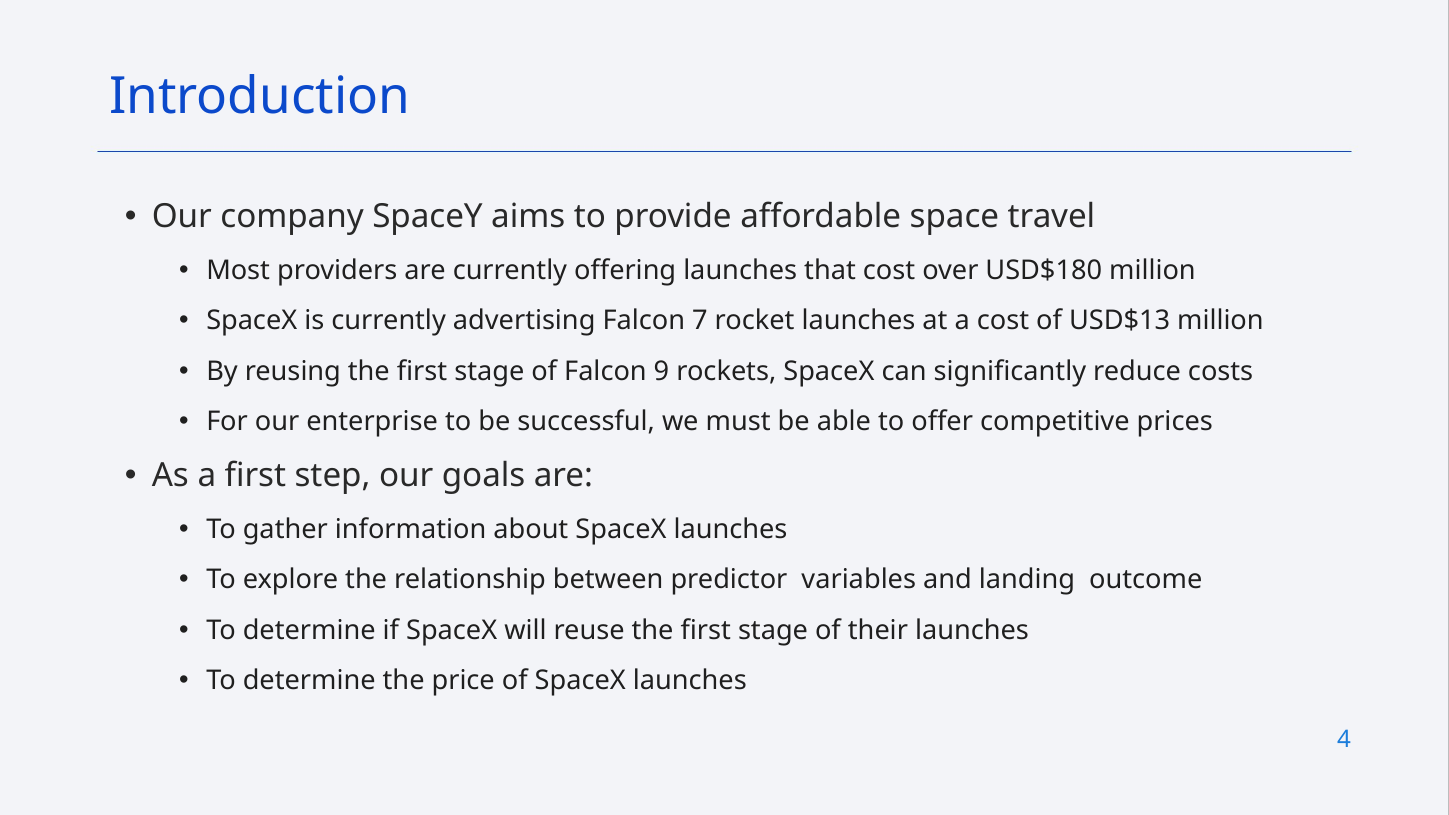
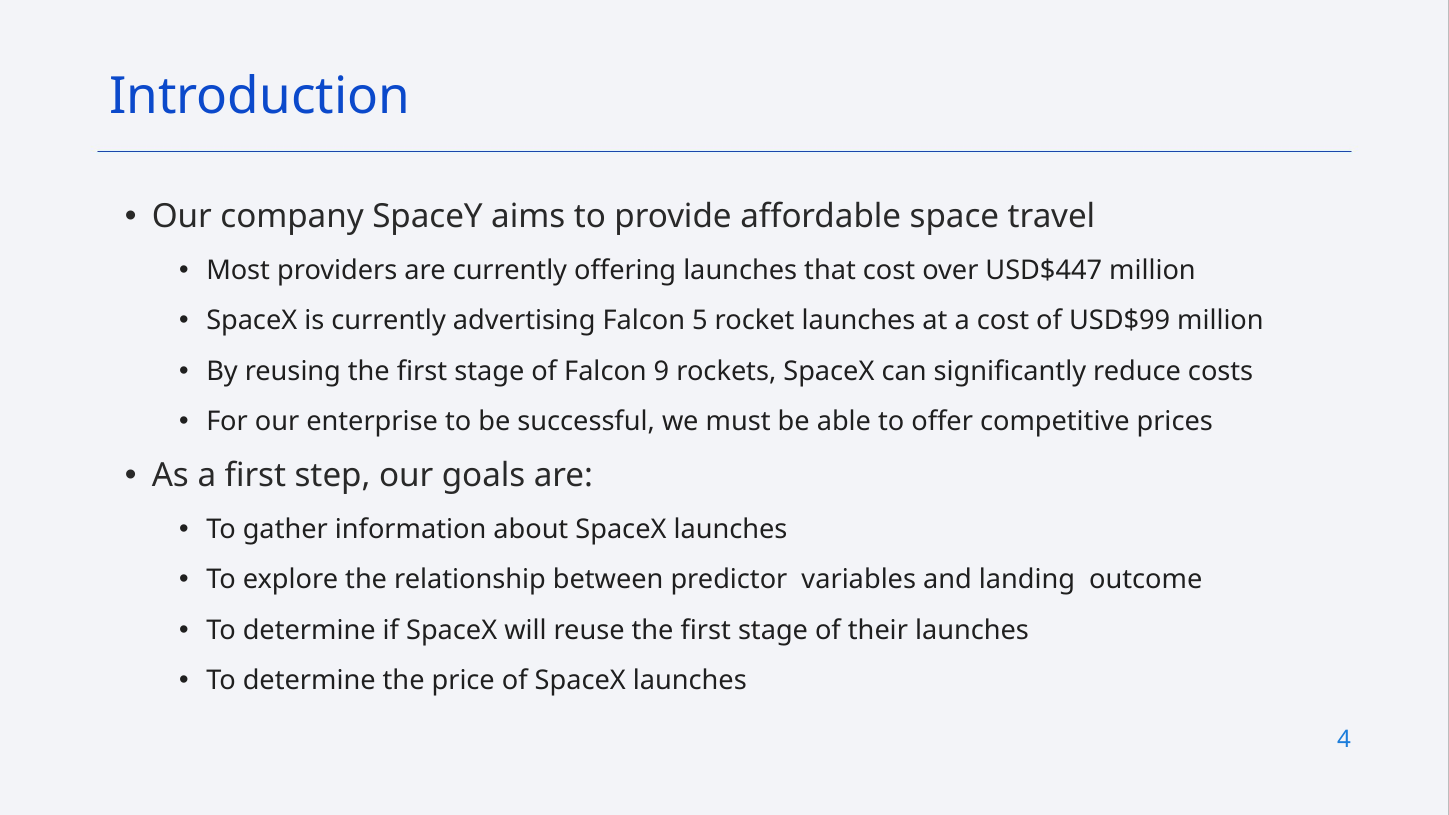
USD$180: USD$180 -> USD$447
7: 7 -> 5
USD$13: USD$13 -> USD$99
